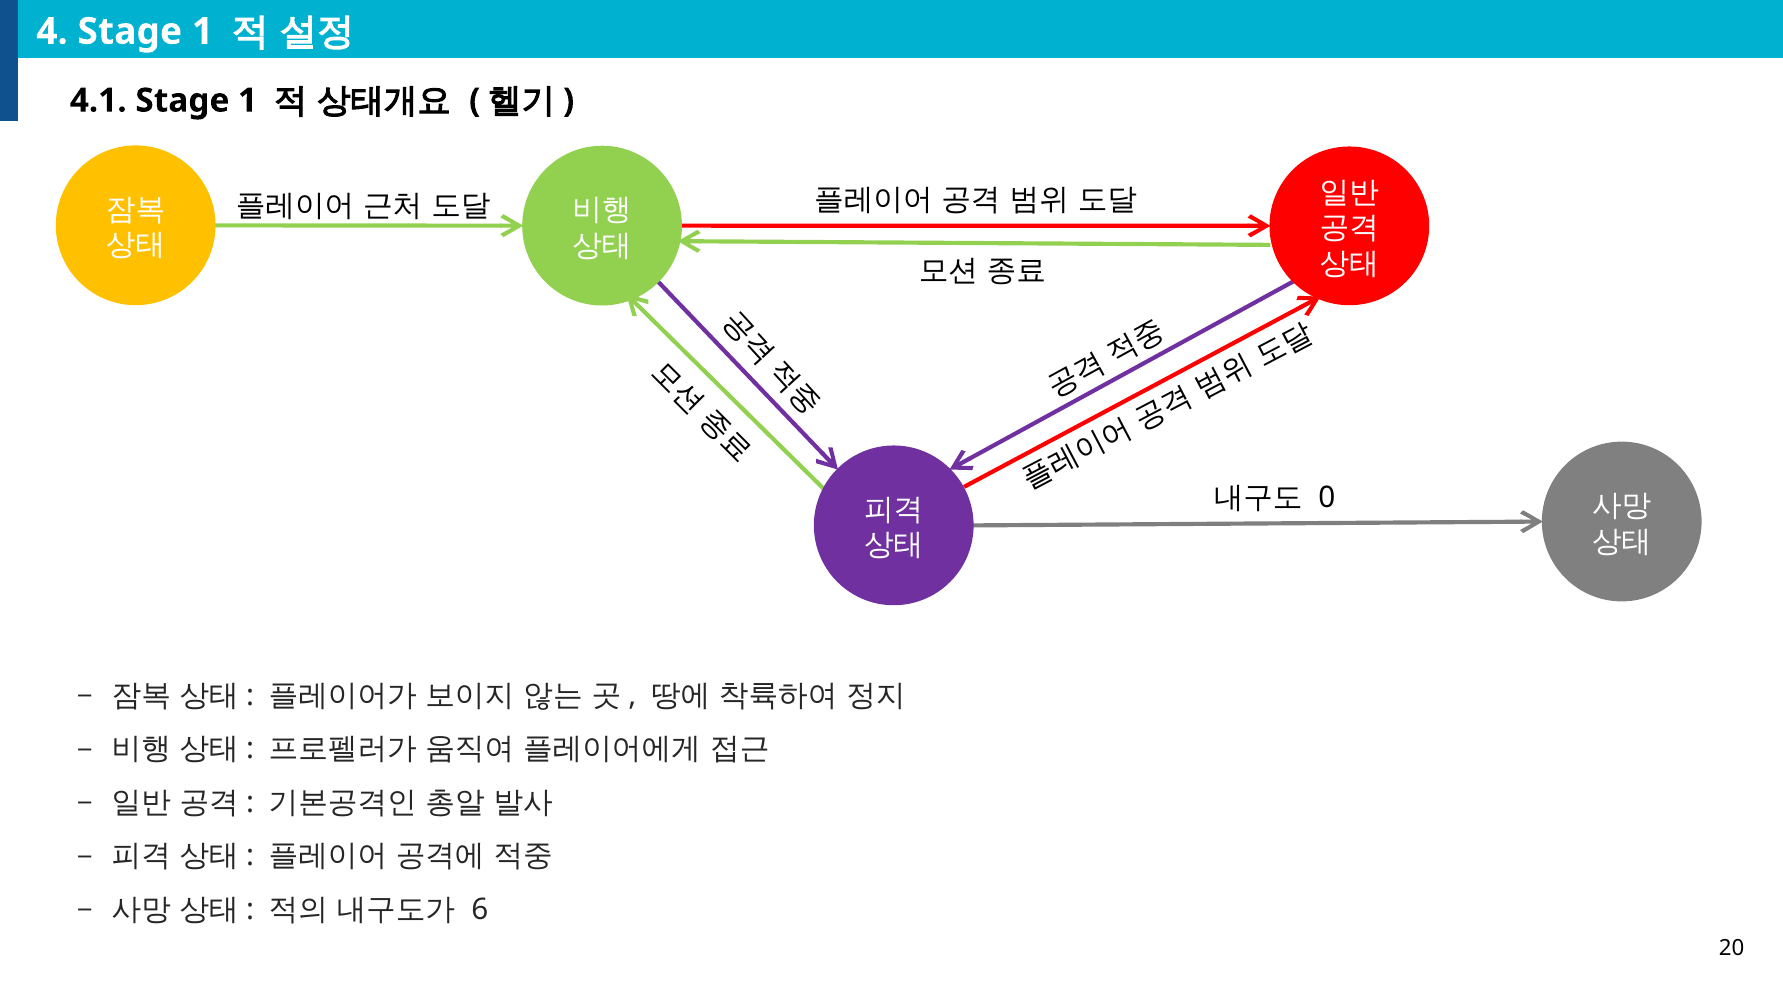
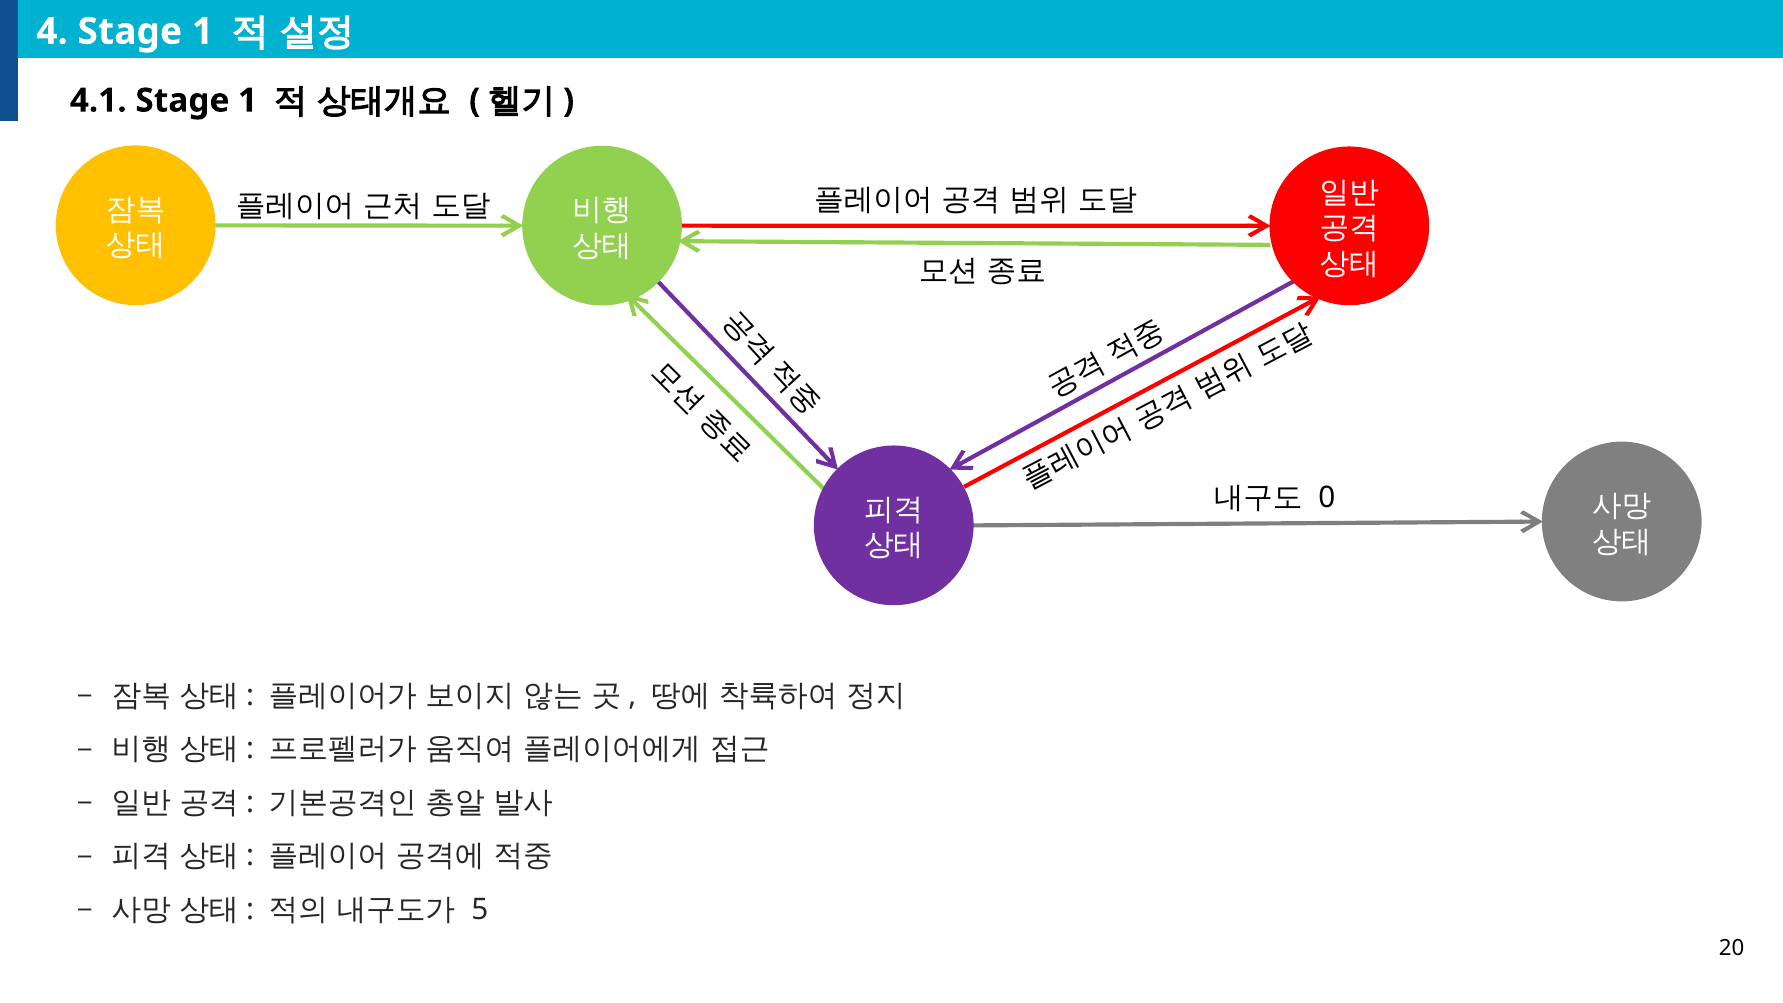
6: 6 -> 5
